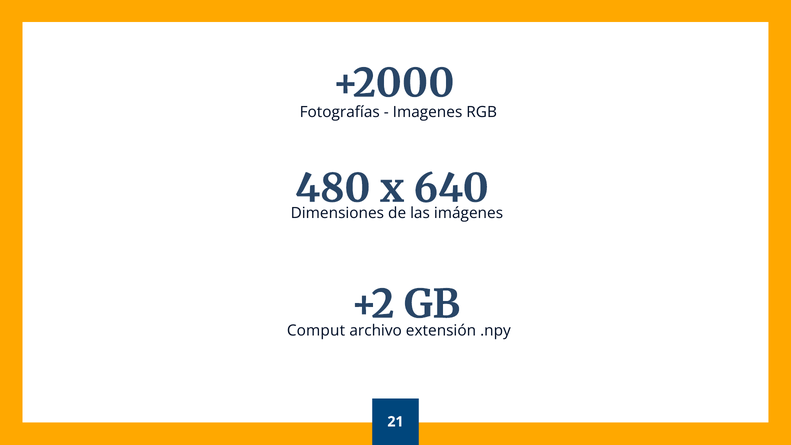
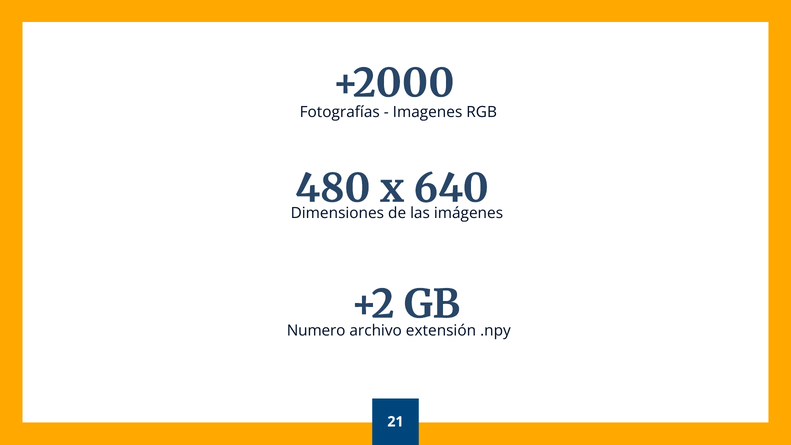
Comput: Comput -> Numero
